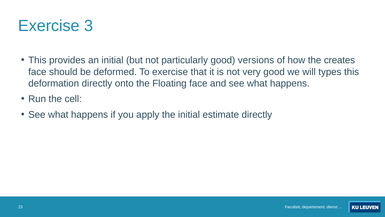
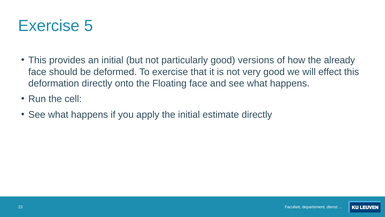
3: 3 -> 5
creates: creates -> already
types: types -> effect
